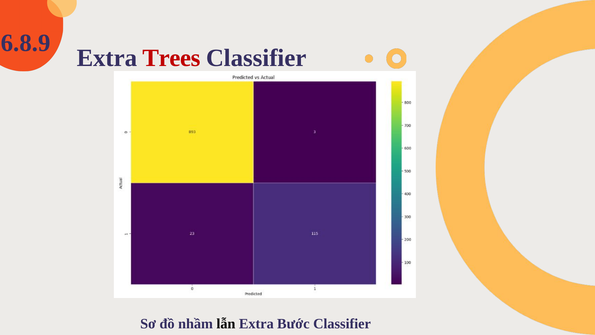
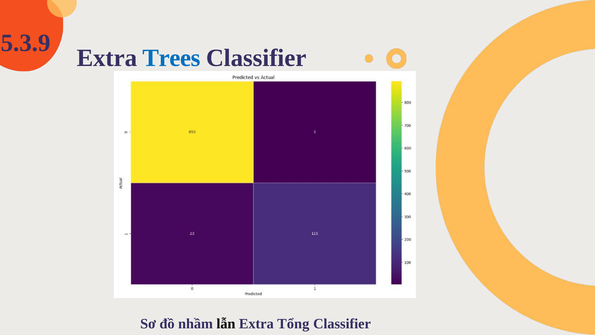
6.8.9: 6.8.9 -> 5.3.9
Trees colour: red -> blue
Bước: Bước -> Tổng
